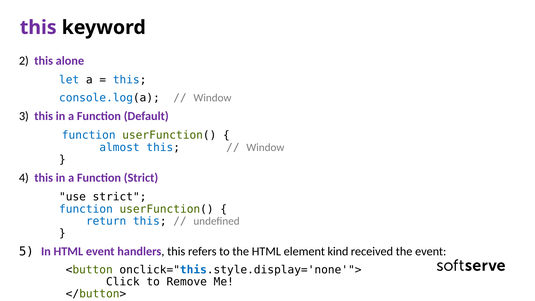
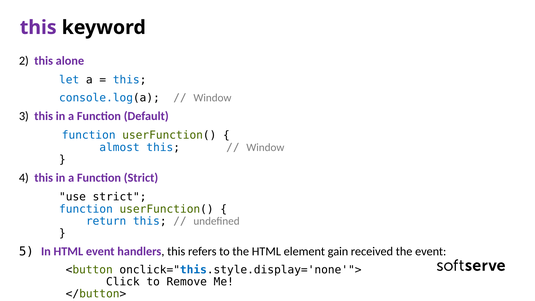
kind: kind -> gain
